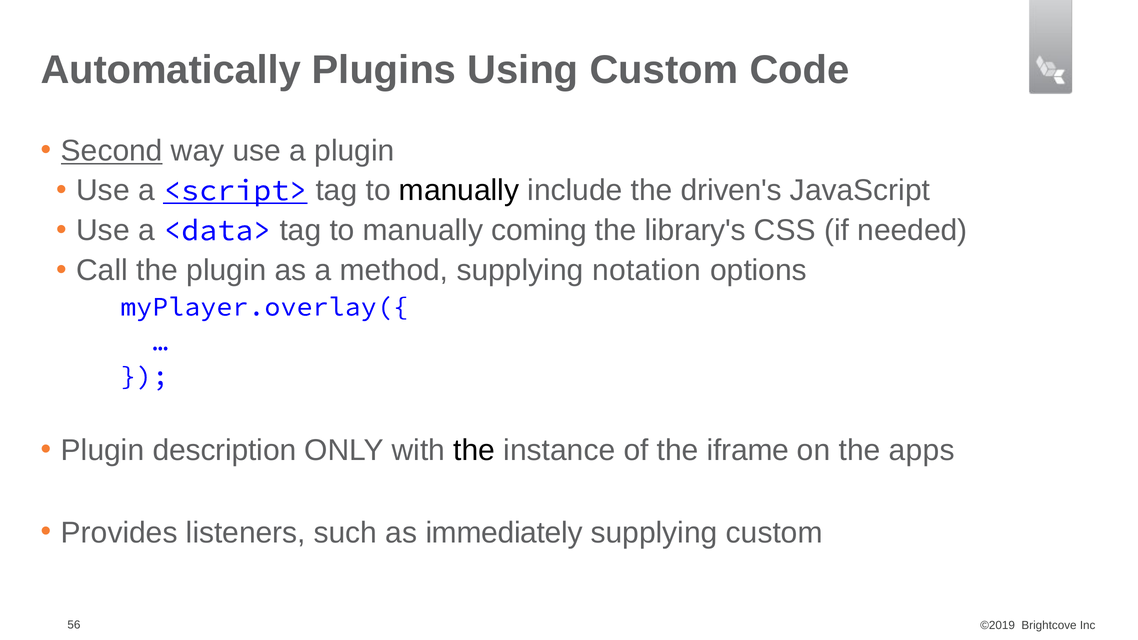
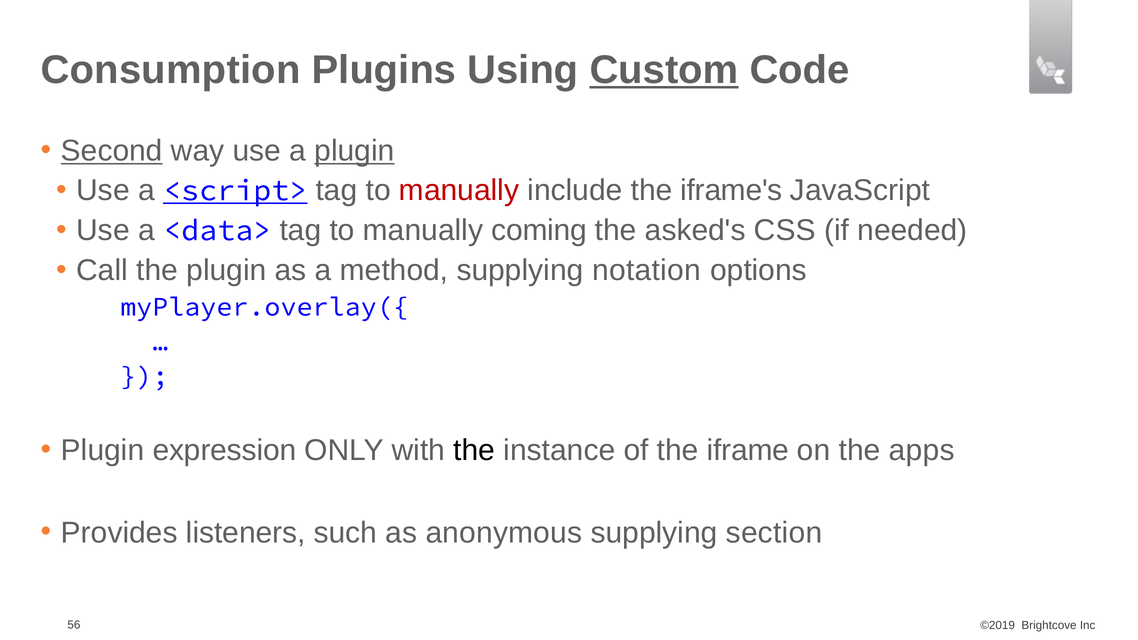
Automatically: Automatically -> Consumption
Custom at (664, 70) underline: none -> present
plugin at (354, 151) underline: none -> present
manually at (459, 190) colour: black -> red
driven's: driven's -> iframe's
library's: library's -> asked's
description: description -> expression
immediately: immediately -> anonymous
supplying custom: custom -> section
